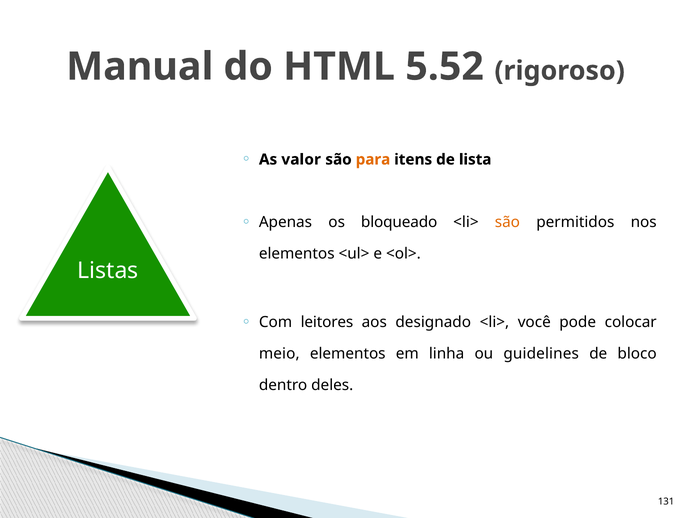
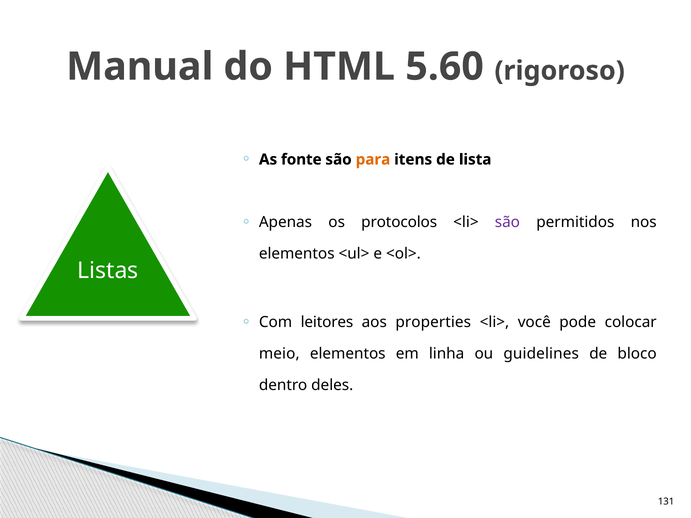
5.52: 5.52 -> 5.60
valor: valor -> fonte
bloqueado: bloqueado -> protocolos
são at (507, 223) colour: orange -> purple
designado: designado -> properties
